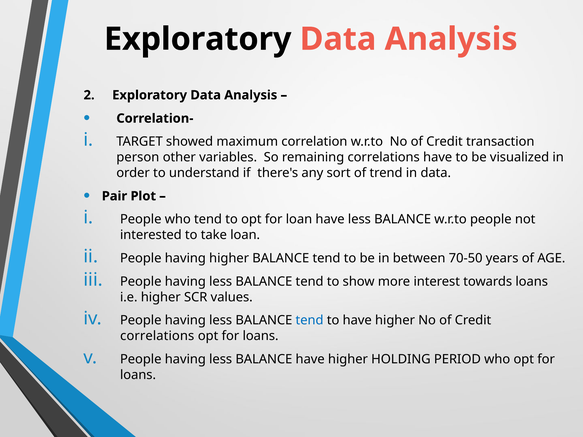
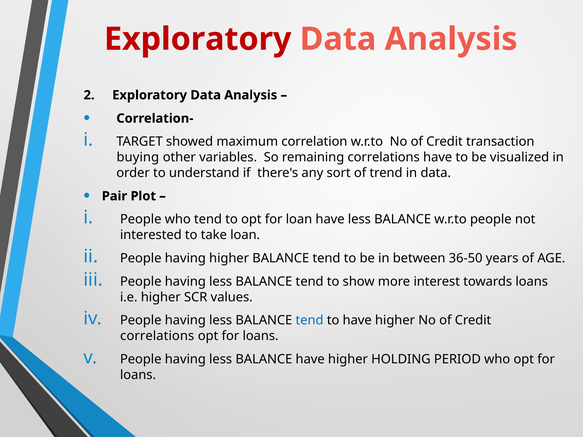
Exploratory at (198, 39) colour: black -> red
person: person -> buying
70-50: 70-50 -> 36-50
